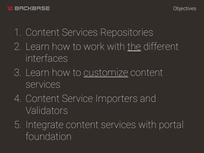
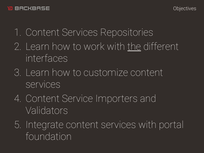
customize underline: present -> none
